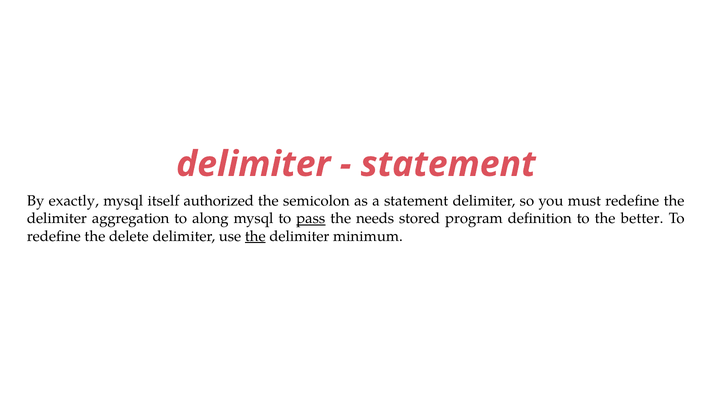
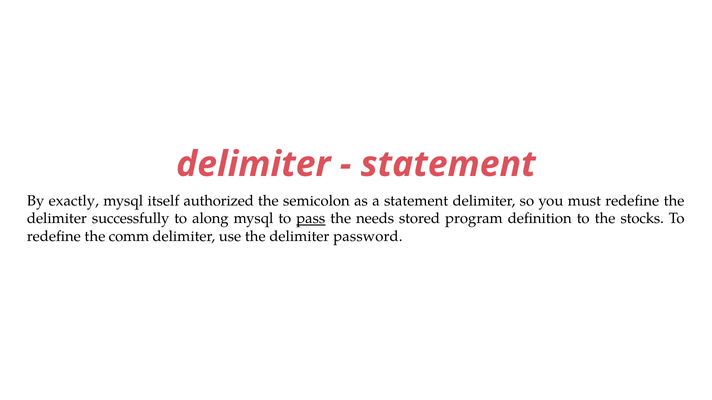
aggregation: aggregation -> successfully
better: better -> stocks
delete: delete -> comm
the at (255, 237) underline: present -> none
minimum: minimum -> password
